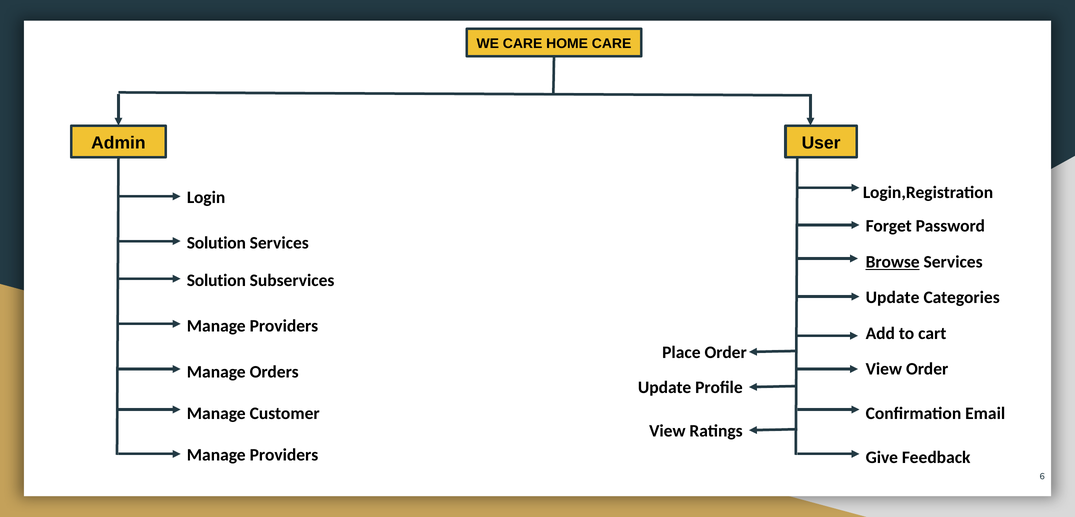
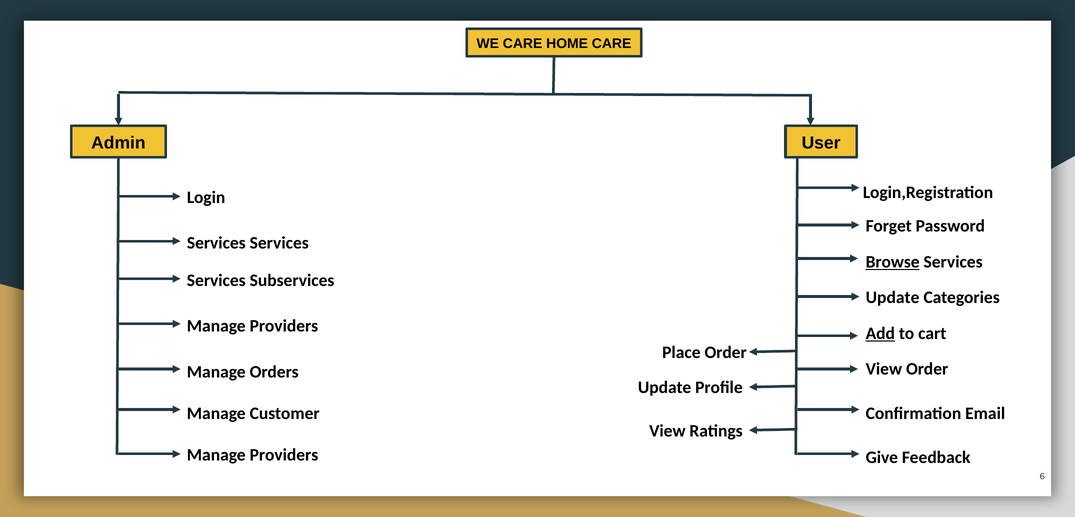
Solution at (216, 243): Solution -> Services
Solution at (216, 281): Solution -> Services
Add underline: none -> present
